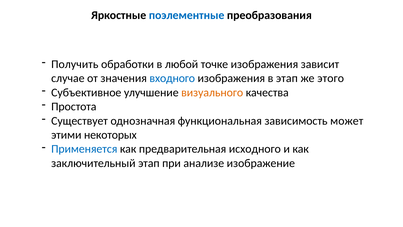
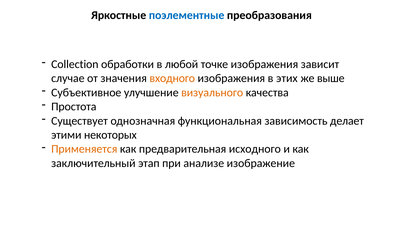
Получить: Получить -> Collection
входного colour: blue -> orange
в этап: этап -> этих
этого: этого -> выше
может: может -> делает
Применяется colour: blue -> orange
